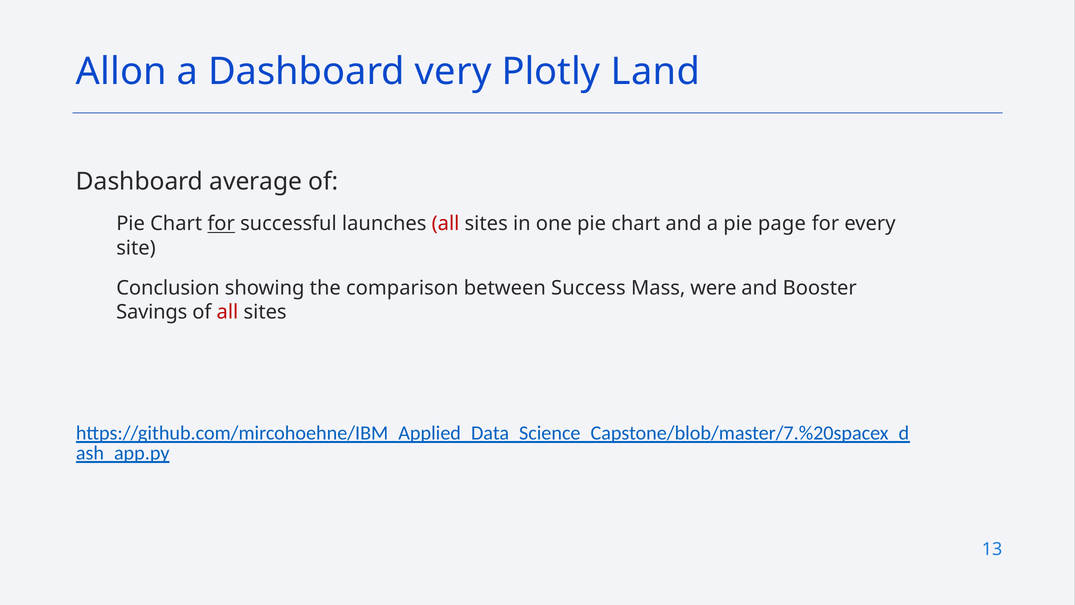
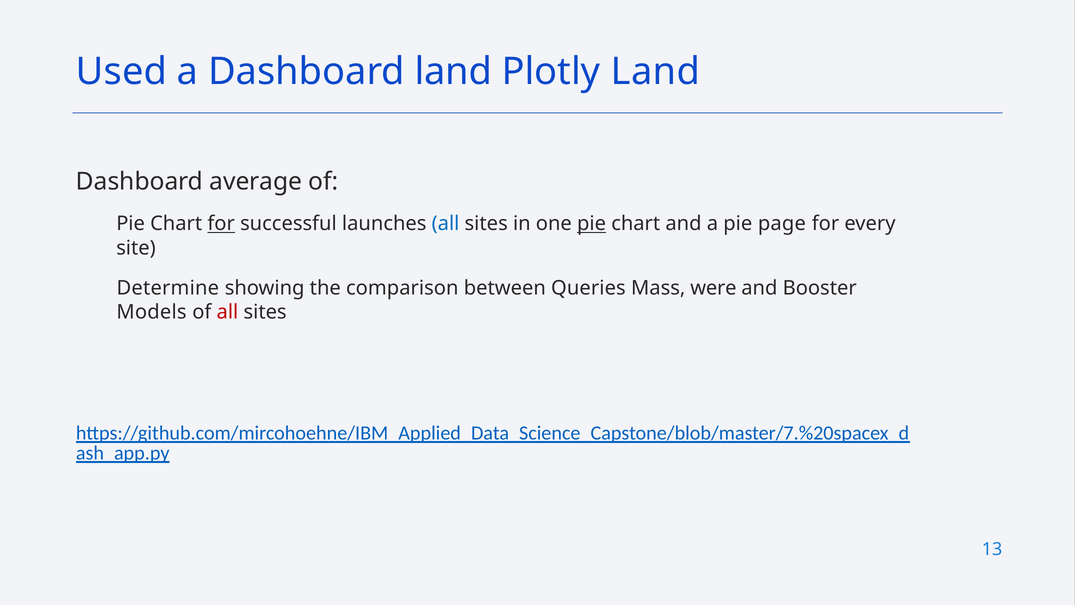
Allon: Allon -> Used
Dashboard very: very -> land
all at (446, 224) colour: red -> blue
pie at (592, 224) underline: none -> present
Conclusion: Conclusion -> Determine
Success: Success -> Queries
Savings: Savings -> Models
